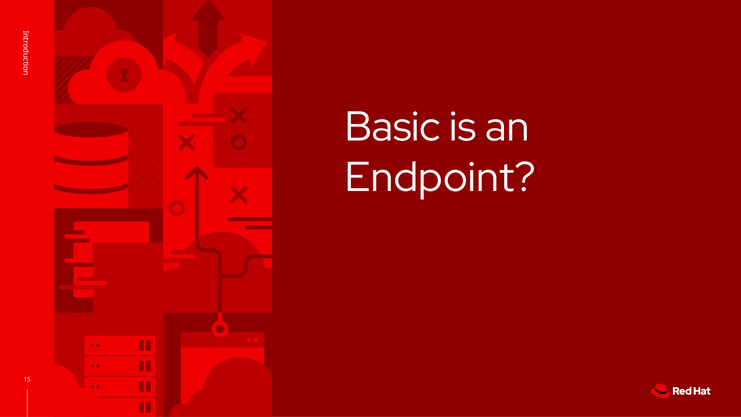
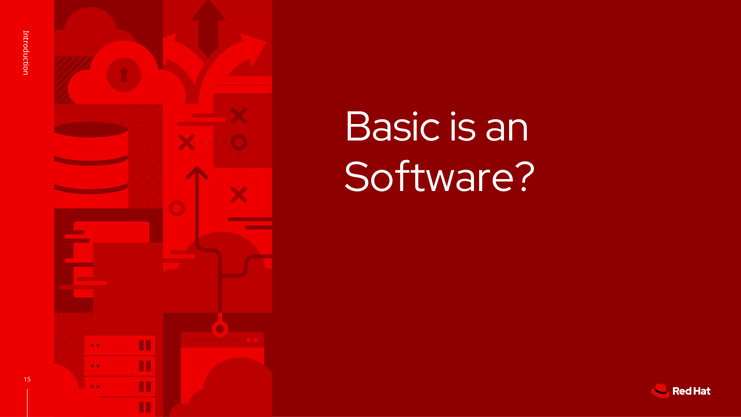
Endpoint: Endpoint -> Software
